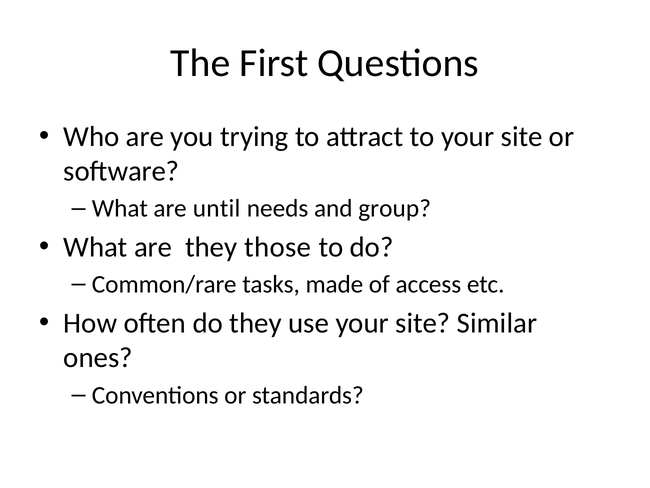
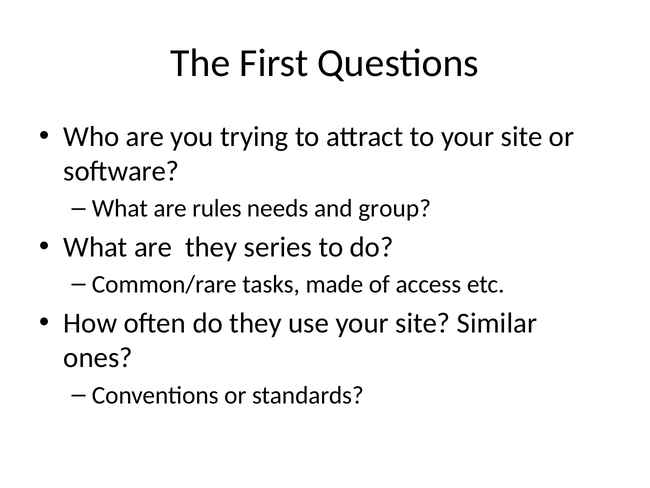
until: until -> rules
those: those -> series
